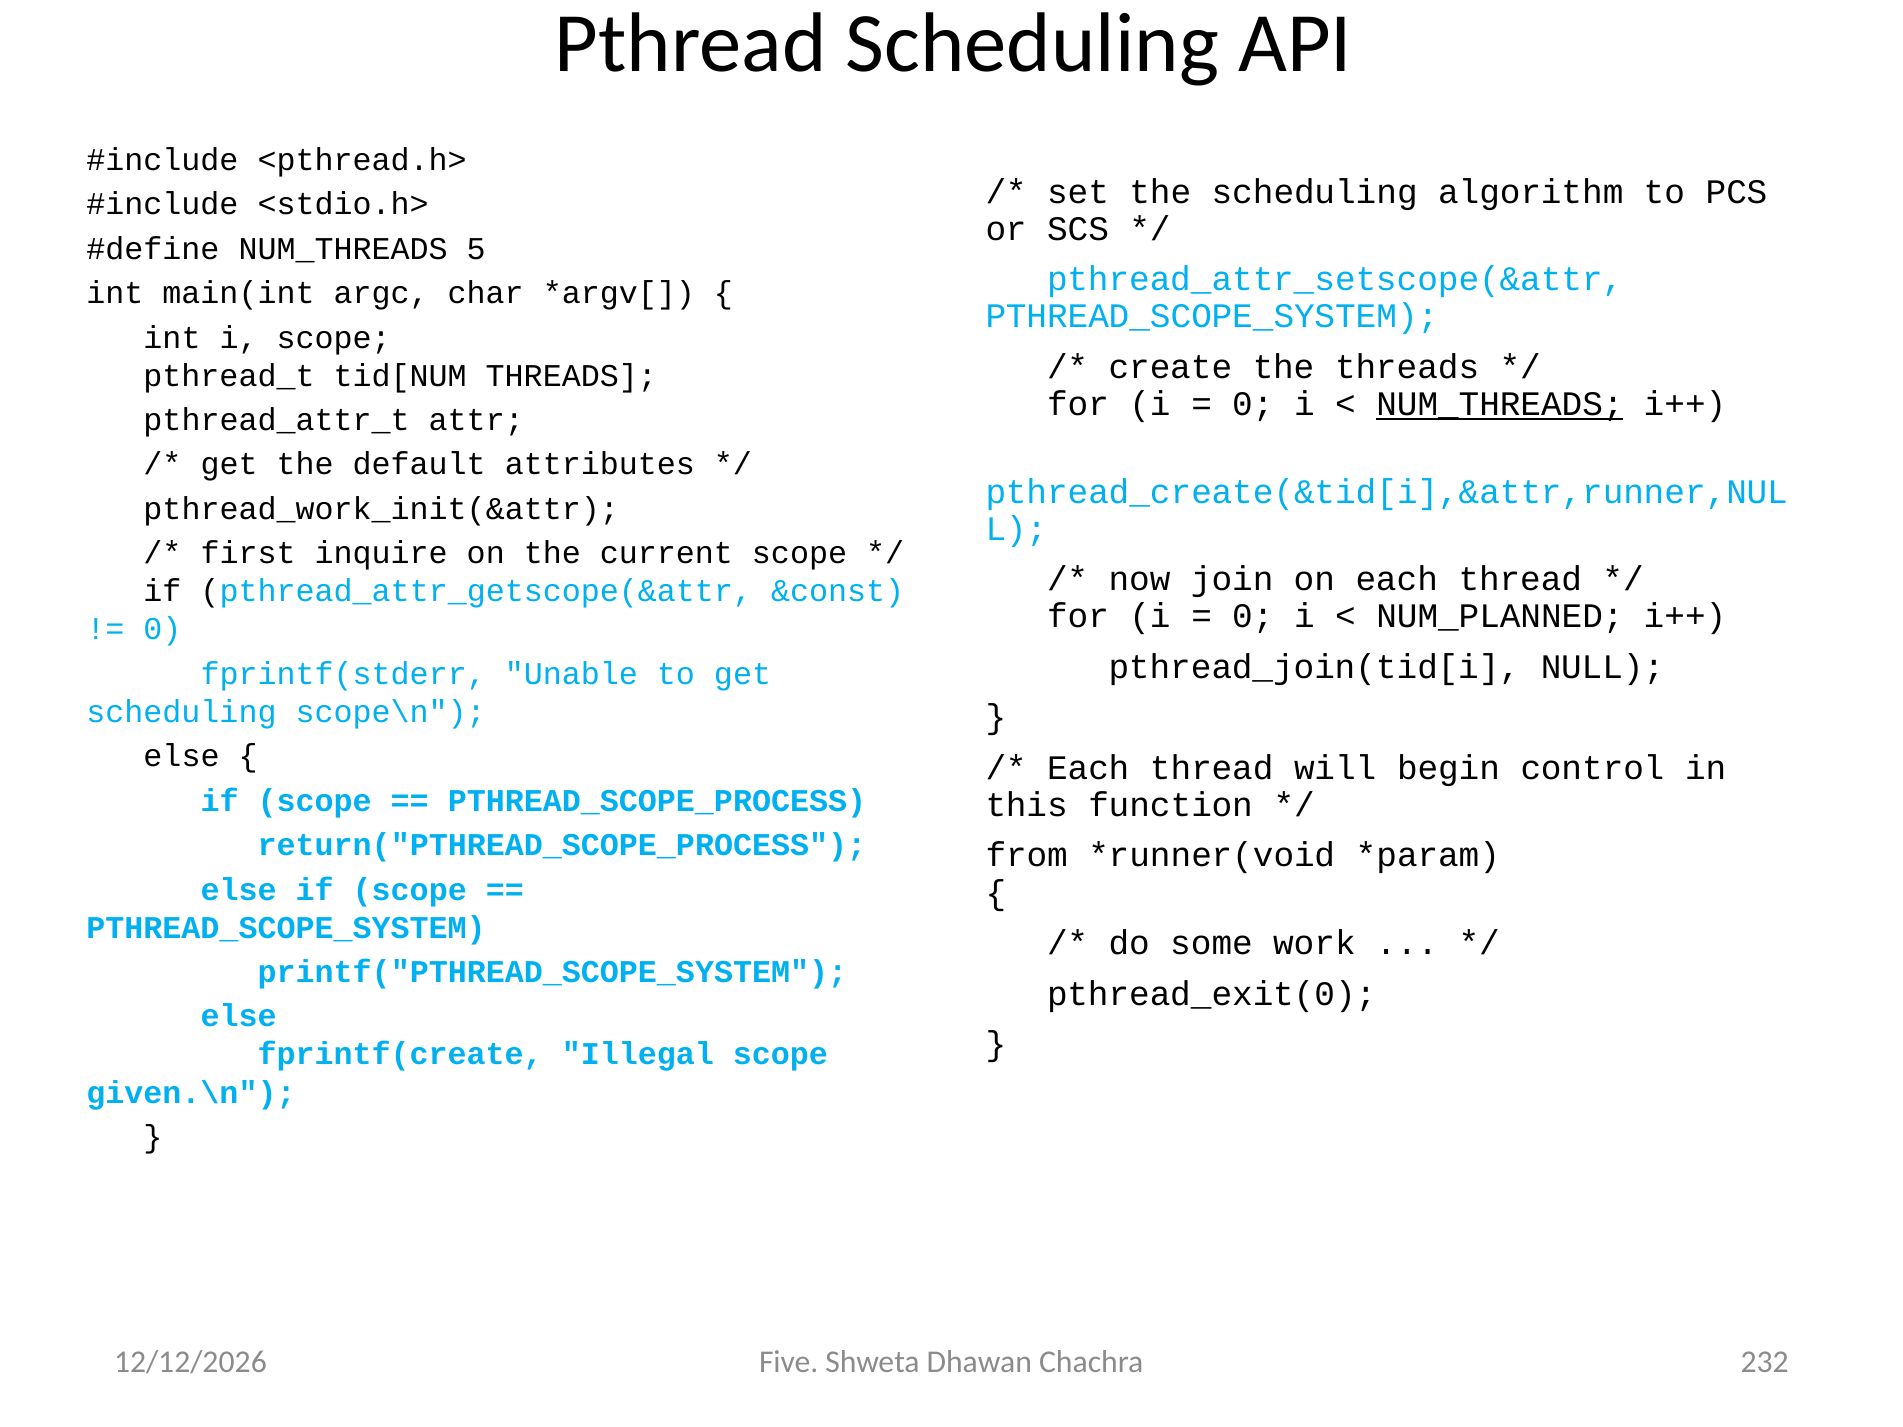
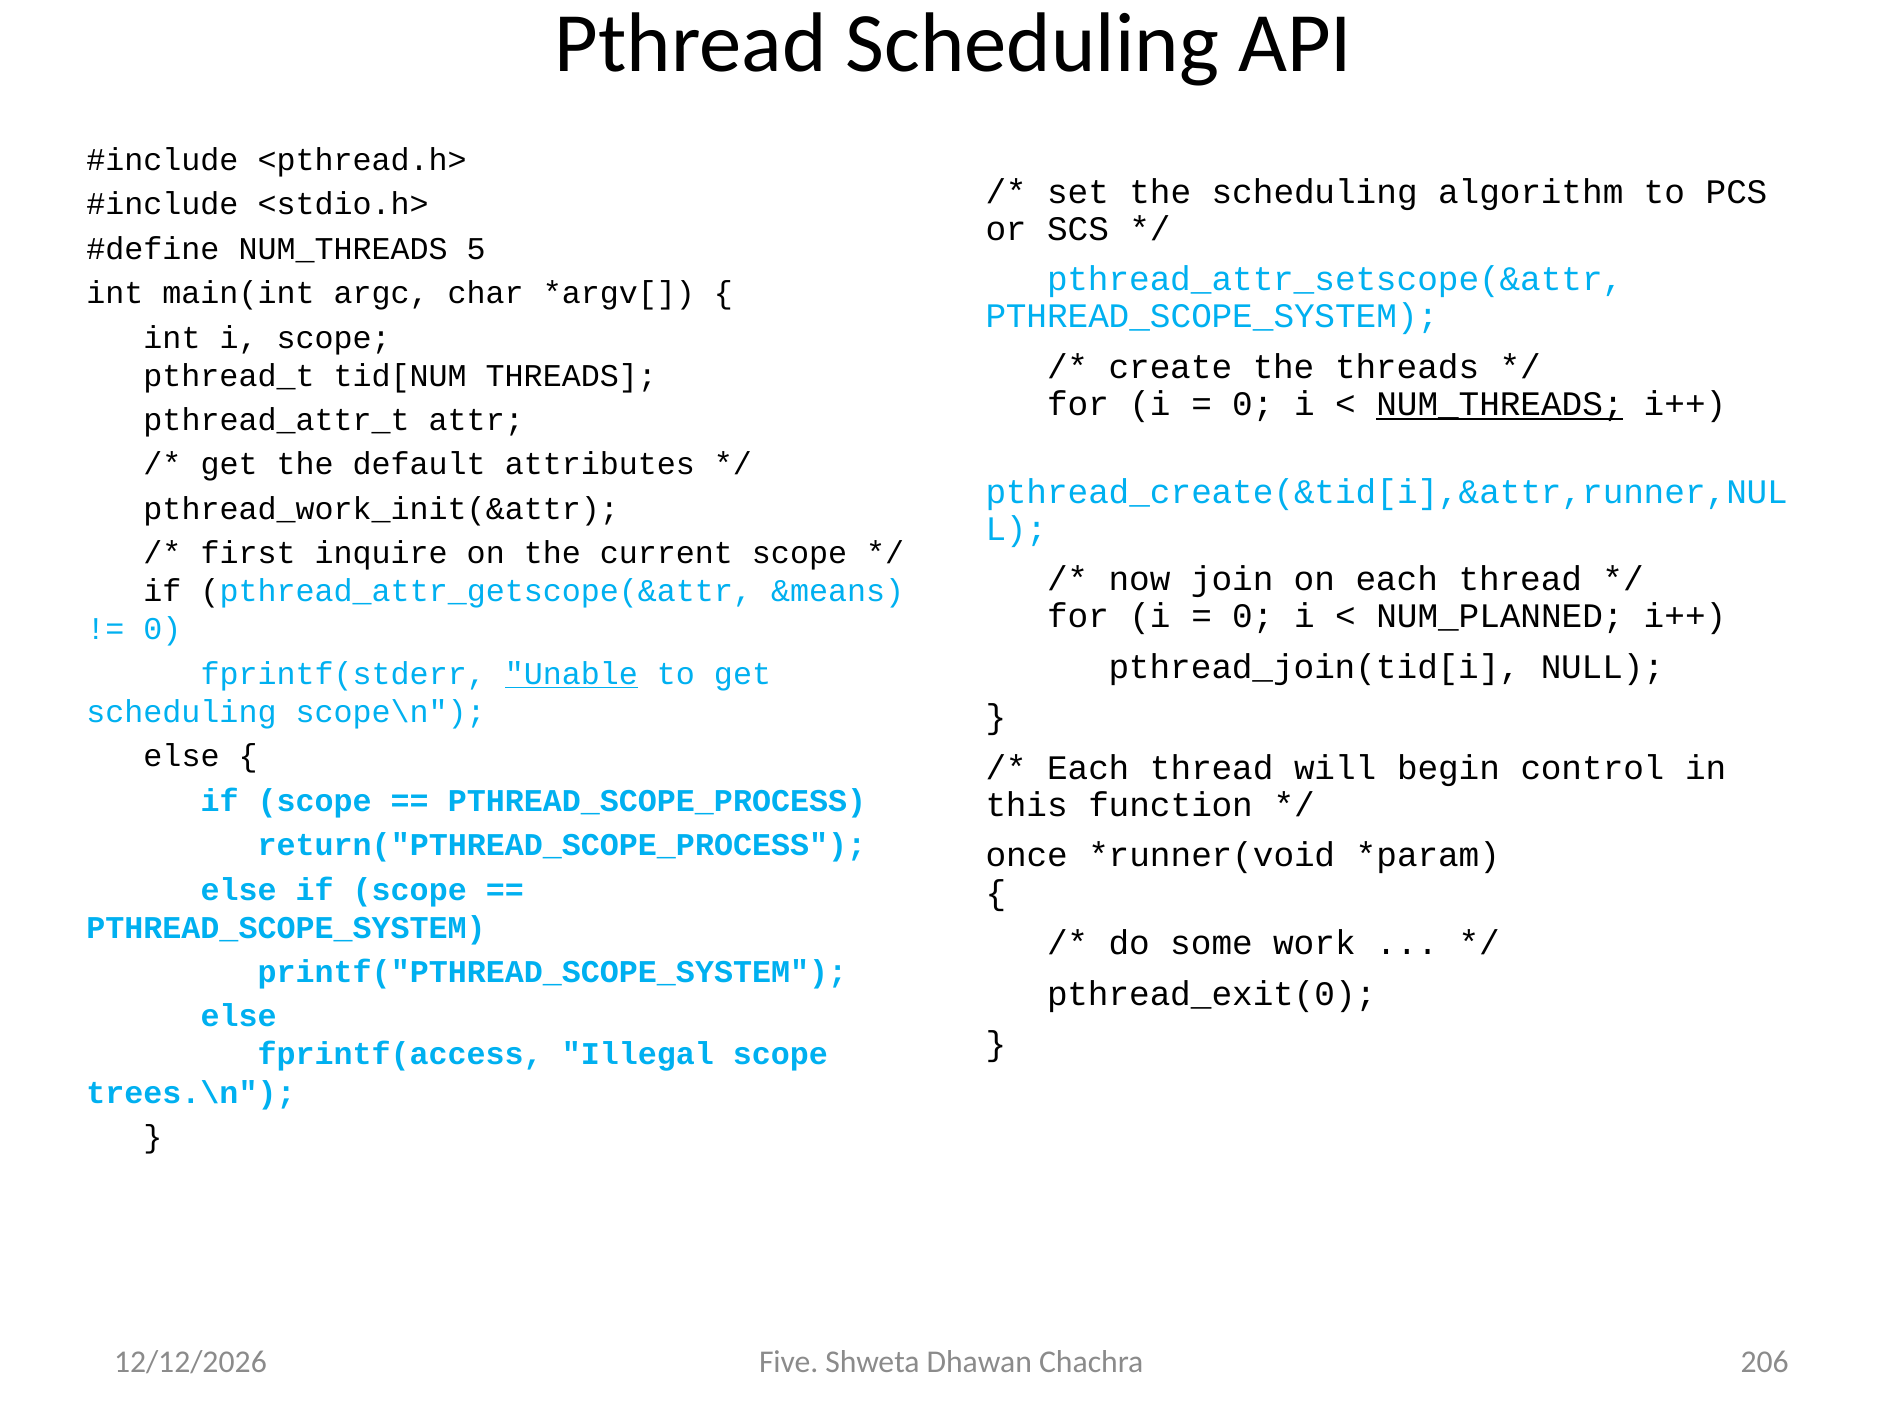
&const: &const -> &means
Unable underline: none -> present
from: from -> once
fprintf(create: fprintf(create -> fprintf(access
given.\n: given.\n -> trees.\n
232: 232 -> 206
